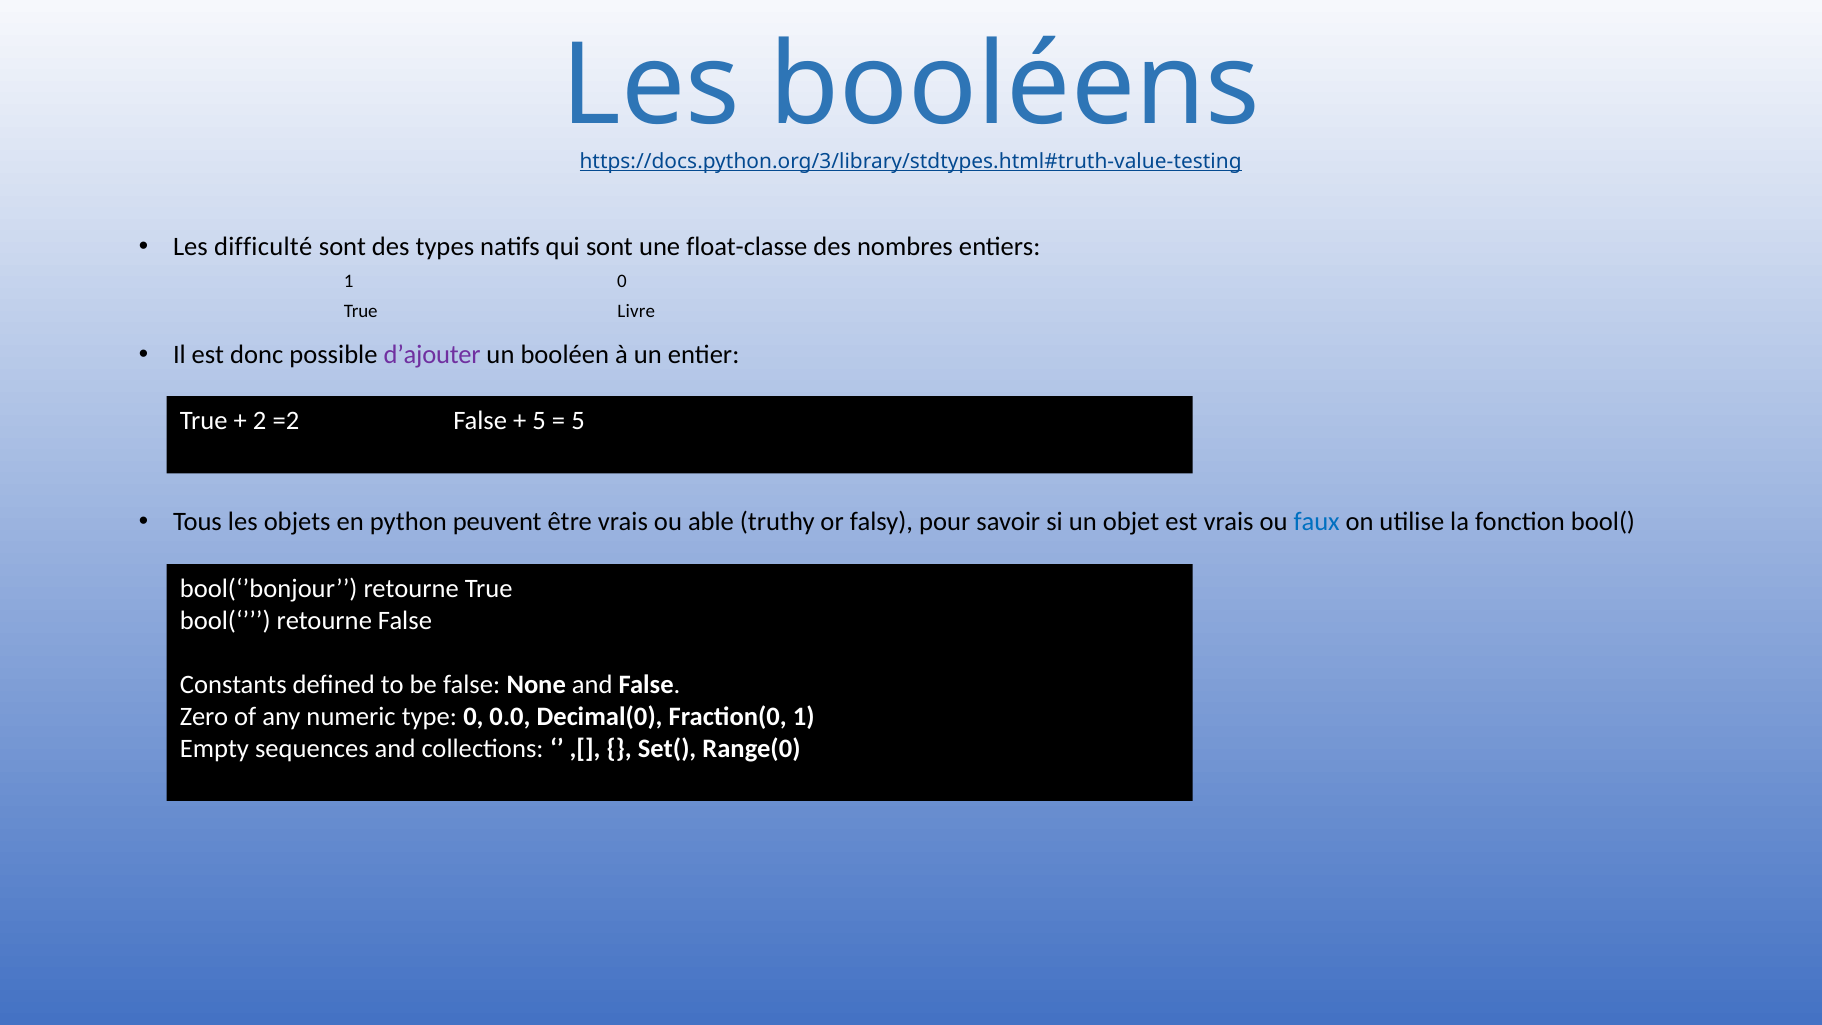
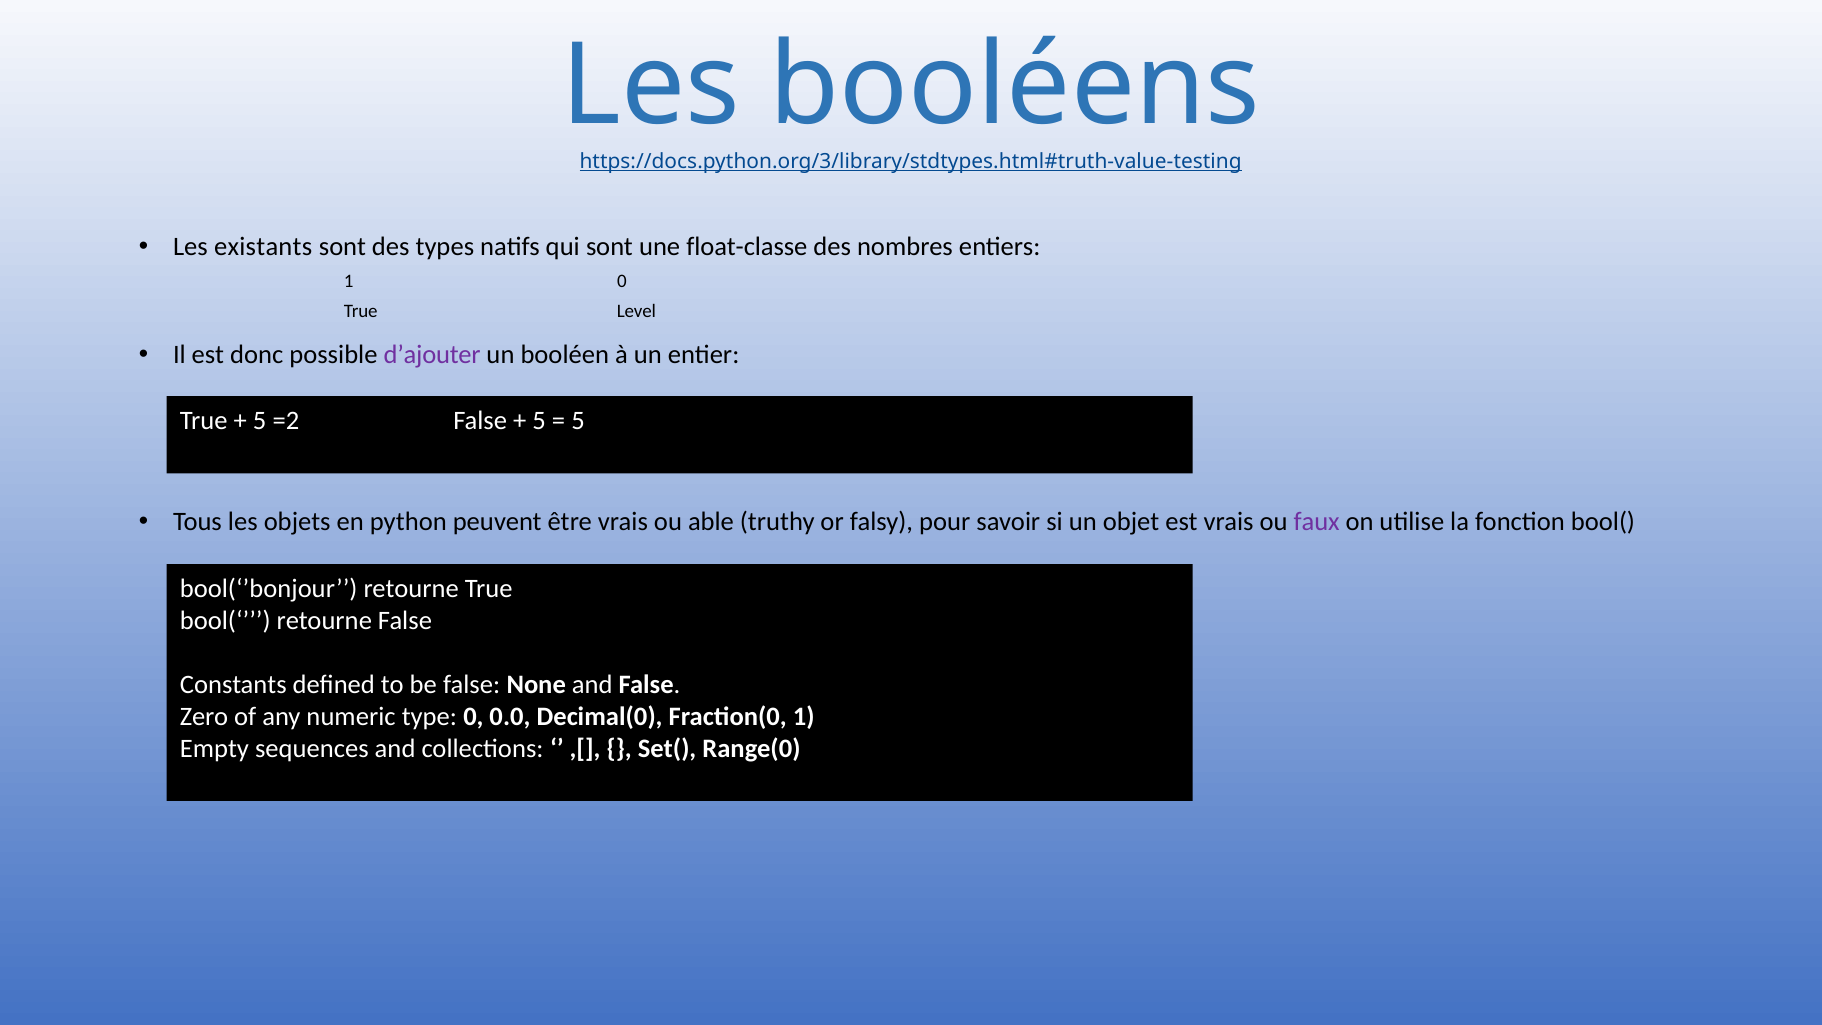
difficulté: difficulté -> existants
Livre: Livre -> Level
2 at (260, 421): 2 -> 5
faux colour: blue -> purple
